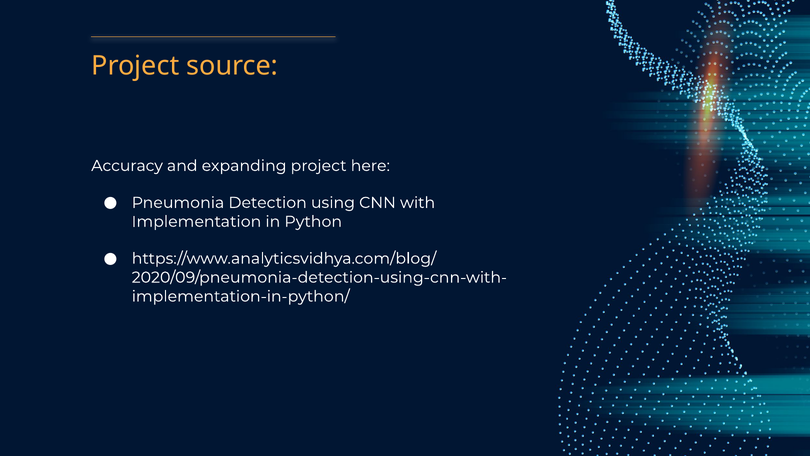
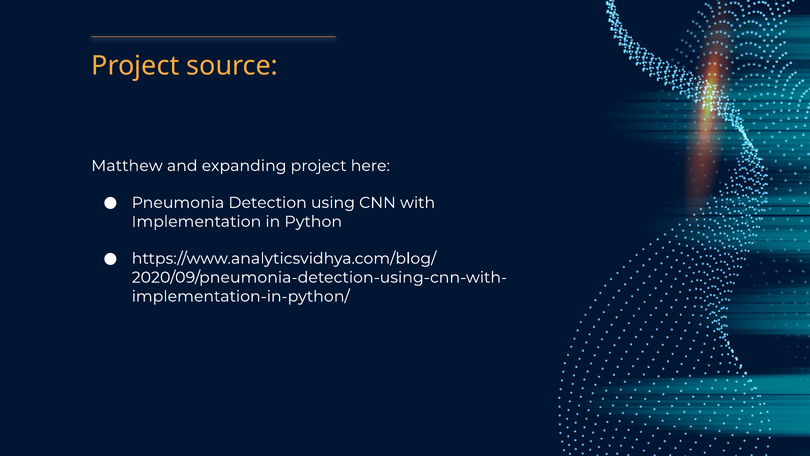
Accuracy: Accuracy -> Matthew
